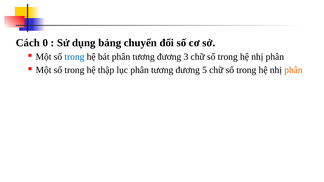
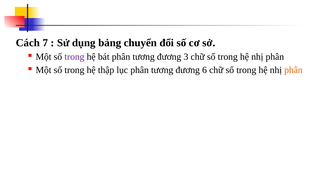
0: 0 -> 7
trong at (74, 57) colour: blue -> purple
5: 5 -> 6
